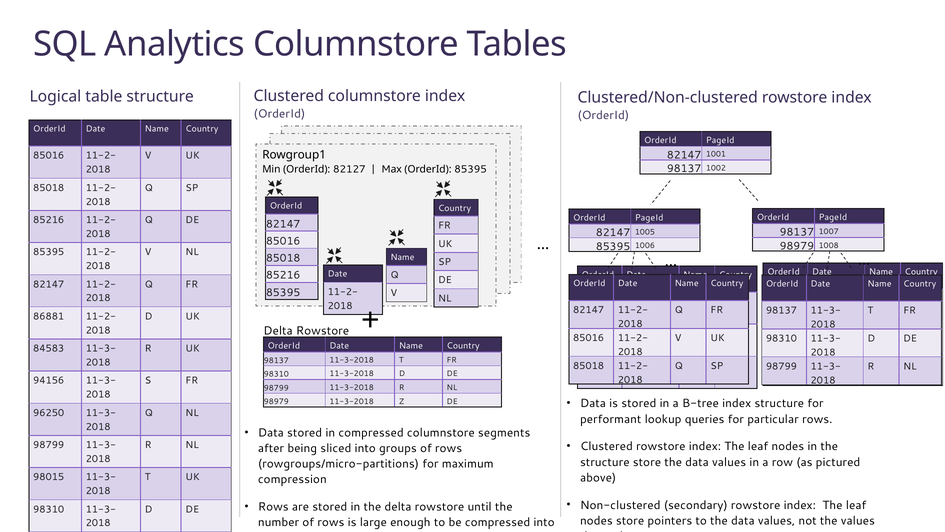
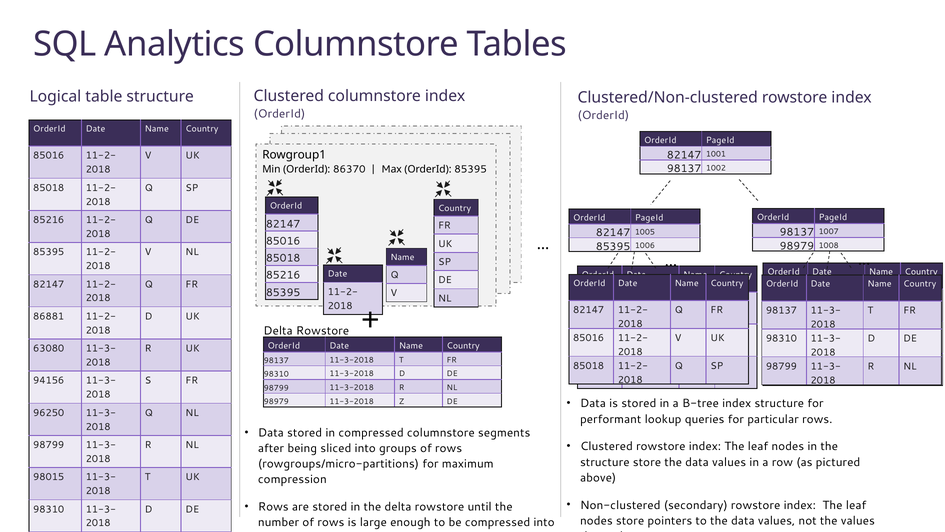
82127: 82127 -> 86370
84583: 84583 -> 63080
